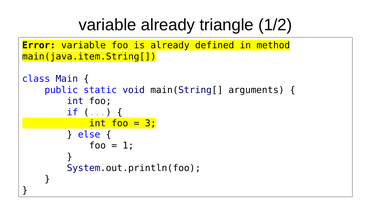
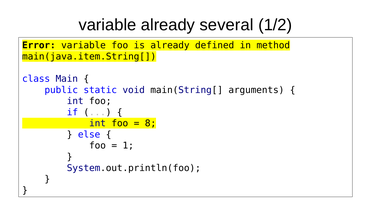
triangle: triangle -> several
3: 3 -> 8
